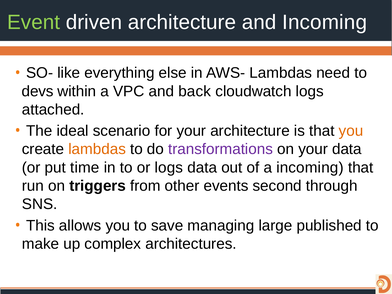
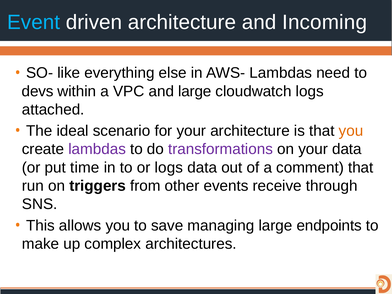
Event colour: light green -> light blue
and back: back -> large
lambdas at (97, 149) colour: orange -> purple
a incoming: incoming -> comment
second: second -> receive
published: published -> endpoints
